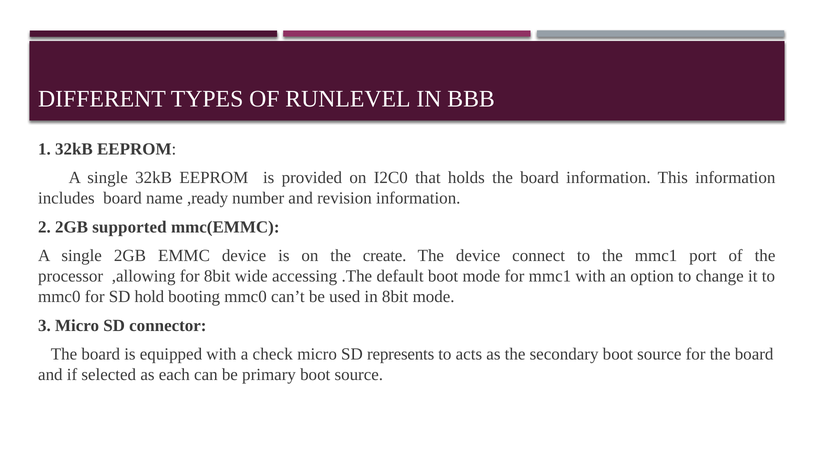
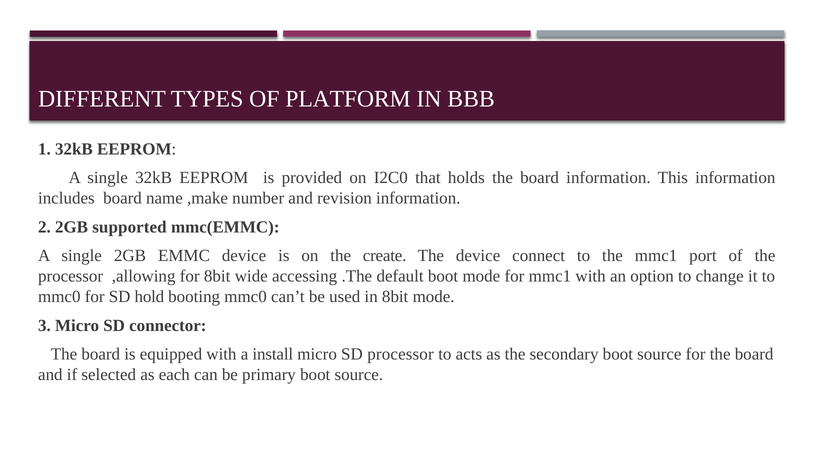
RUNLEVEL: RUNLEVEL -> PLATFORM
,ready: ,ready -> ,make
check: check -> install
SD represents: represents -> processor
